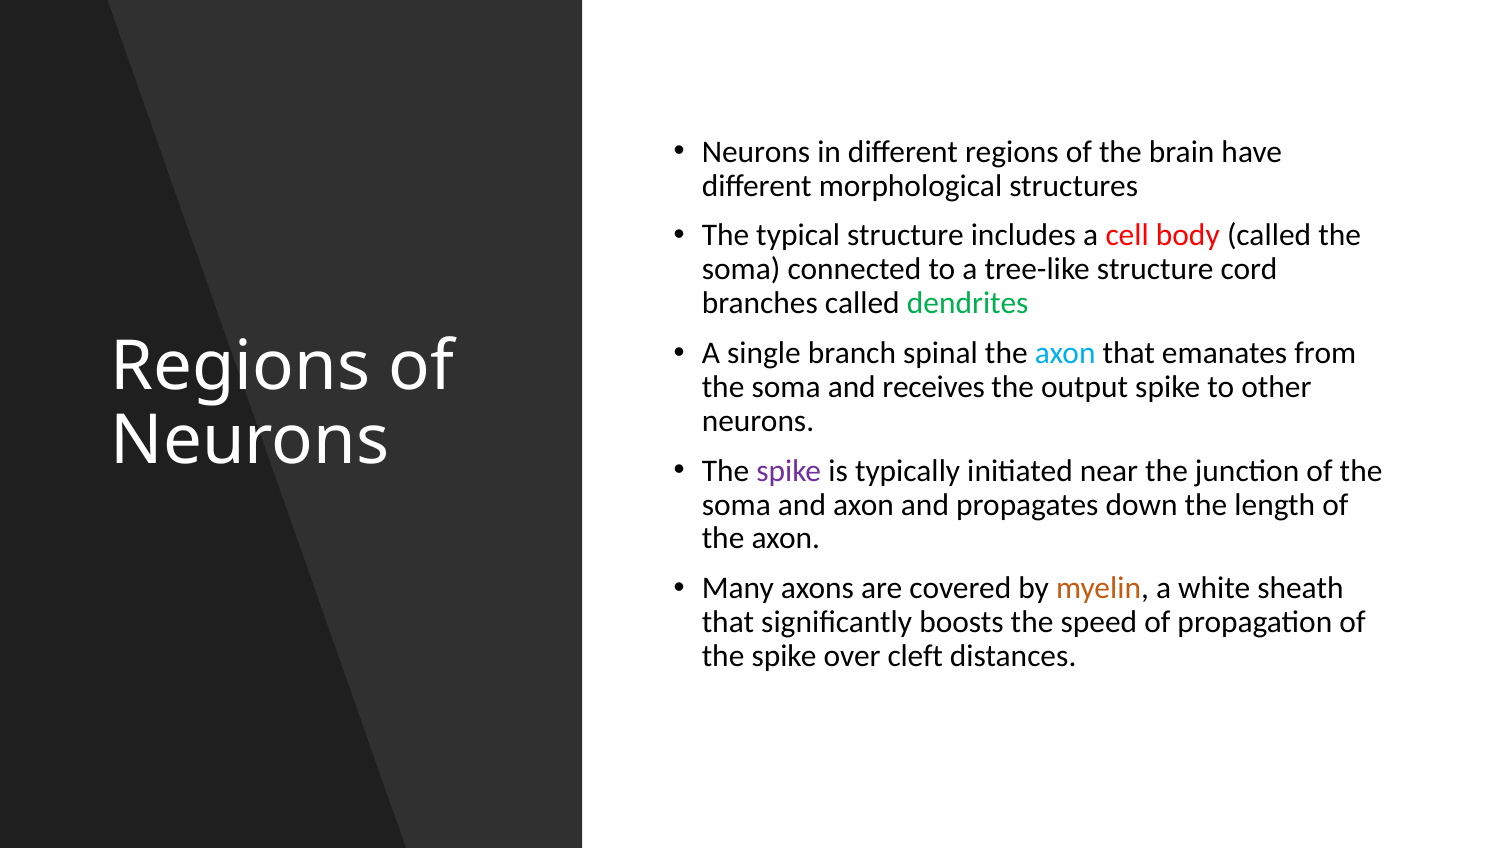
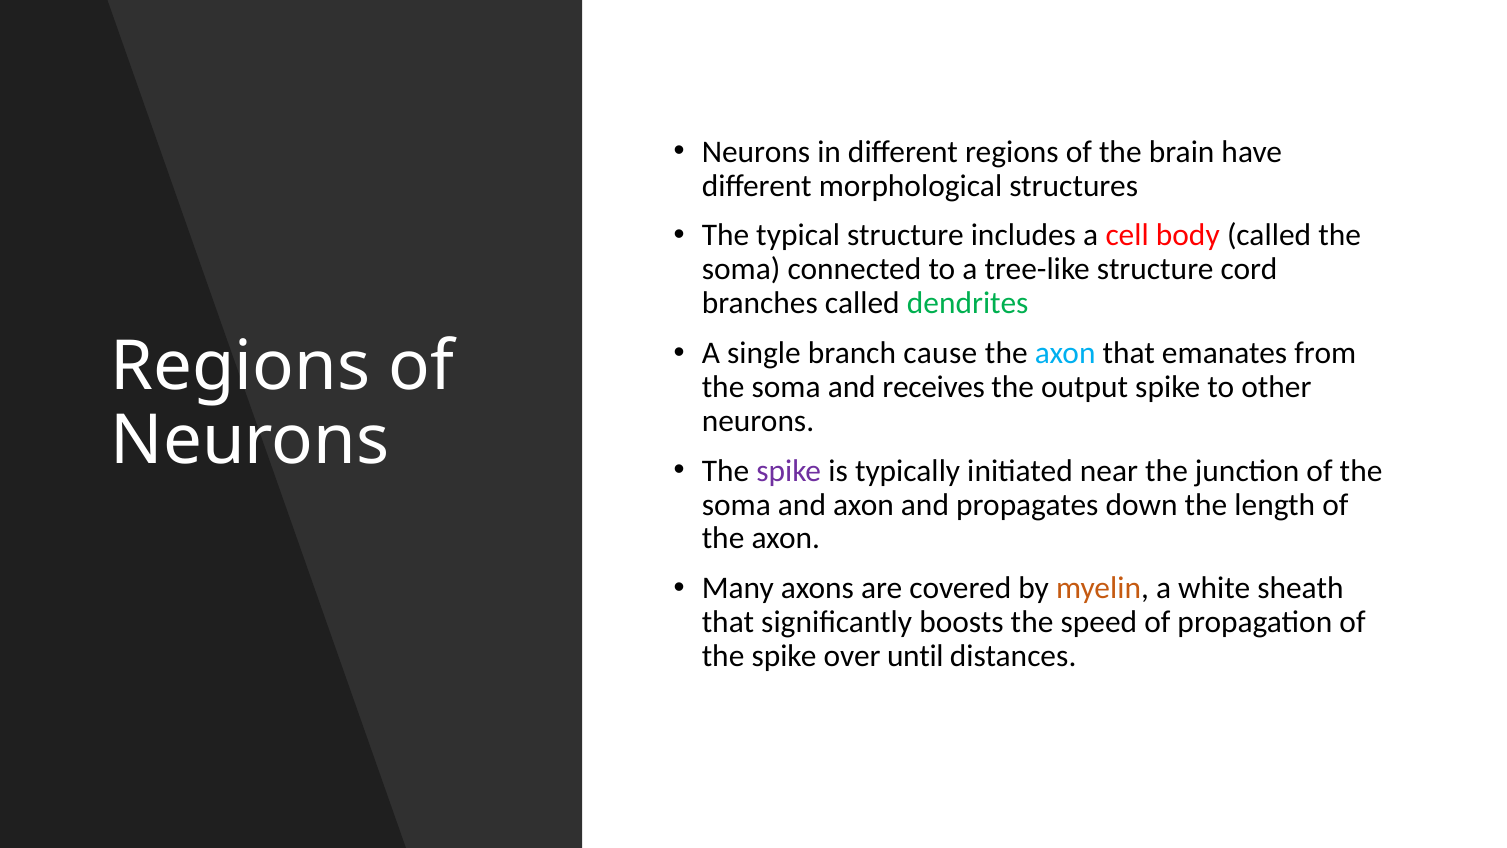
spinal: spinal -> cause
cleft: cleft -> until
